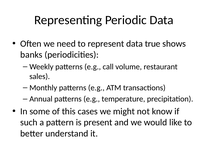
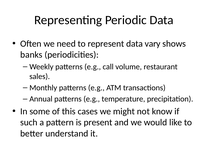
true: true -> vary
